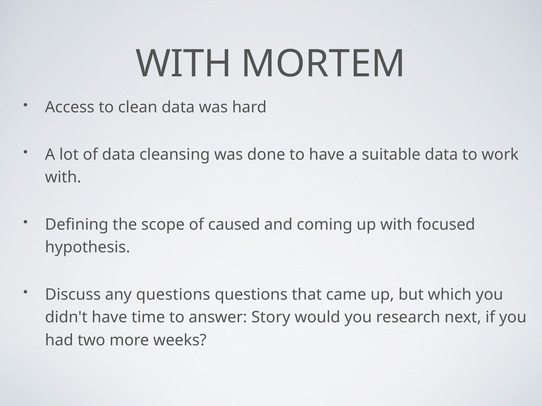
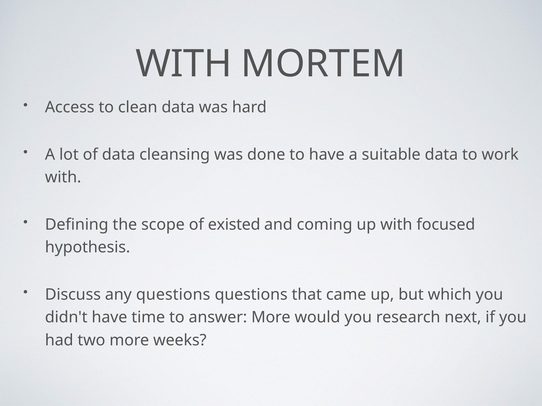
caused: caused -> existed
answer Story: Story -> More
